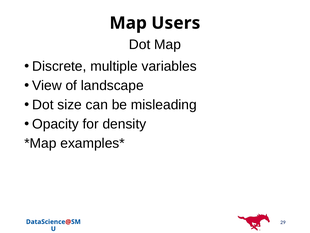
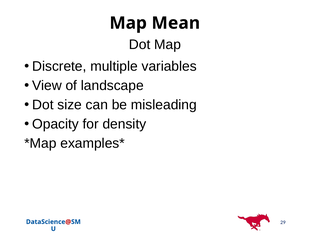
Users: Users -> Mean
